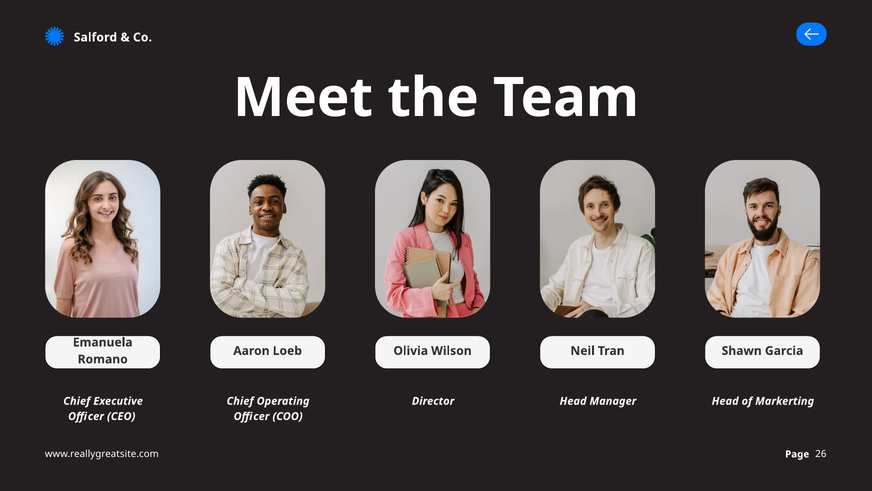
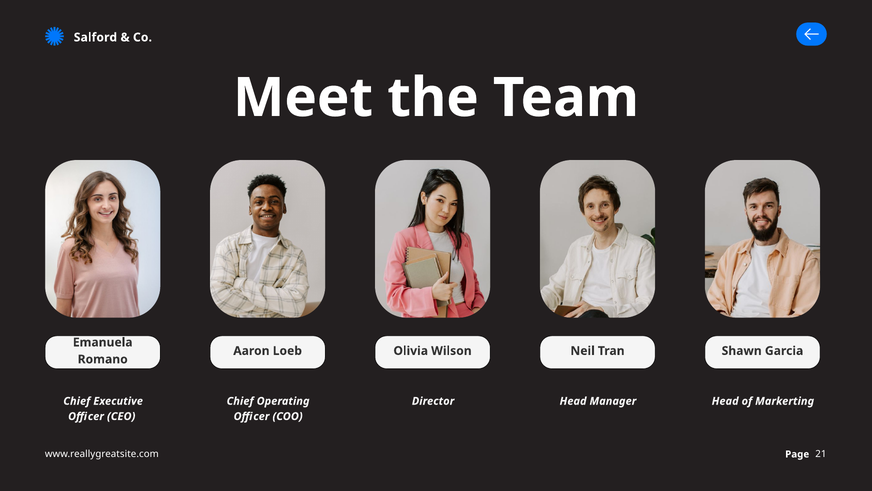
26: 26 -> 21
